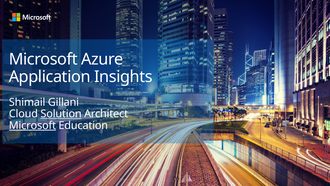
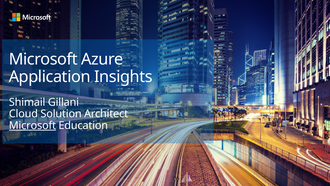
Solution underline: present -> none
